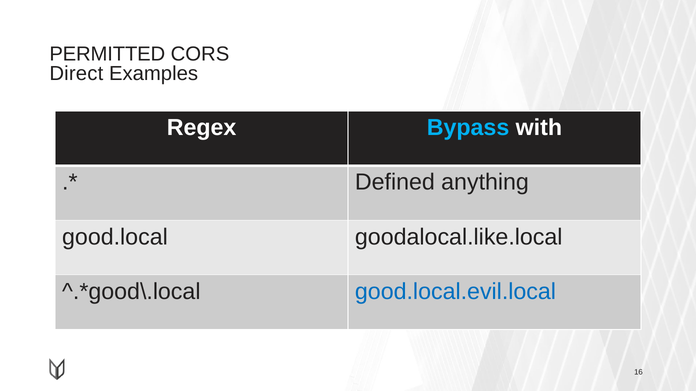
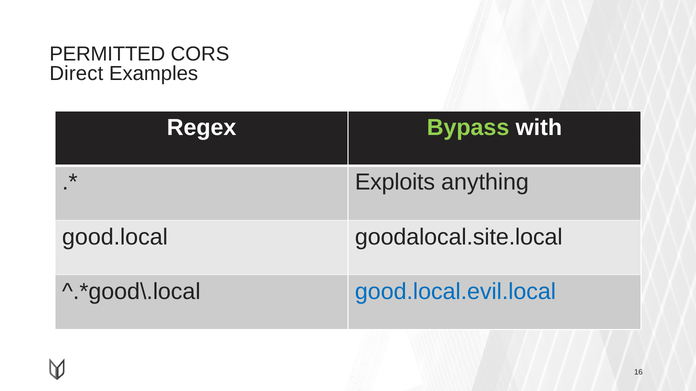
Bypass colour: light blue -> light green
Defined: Defined -> Exploits
goodalocal.like.local: goodalocal.like.local -> goodalocal.site.local
